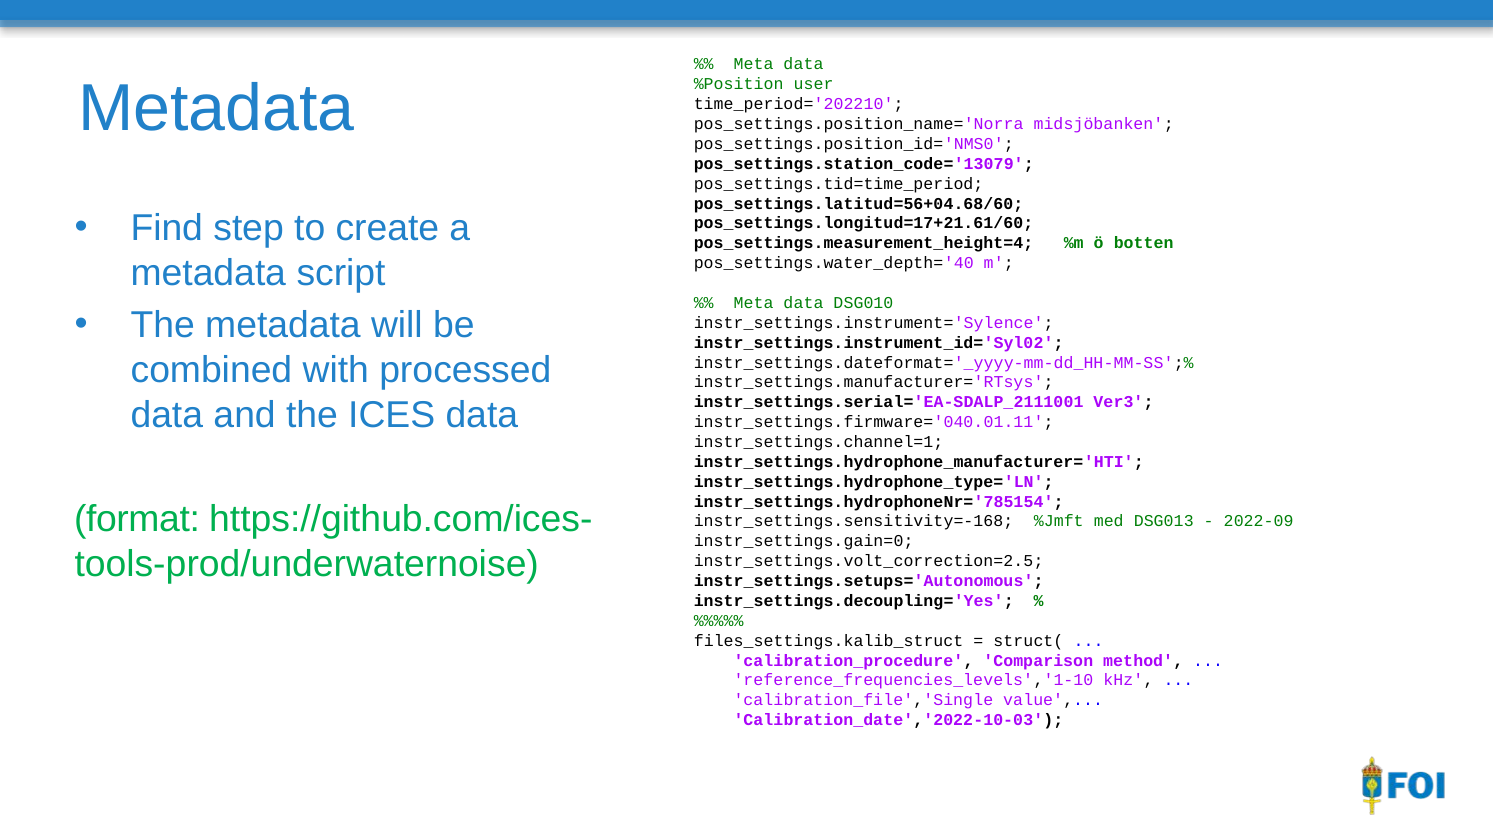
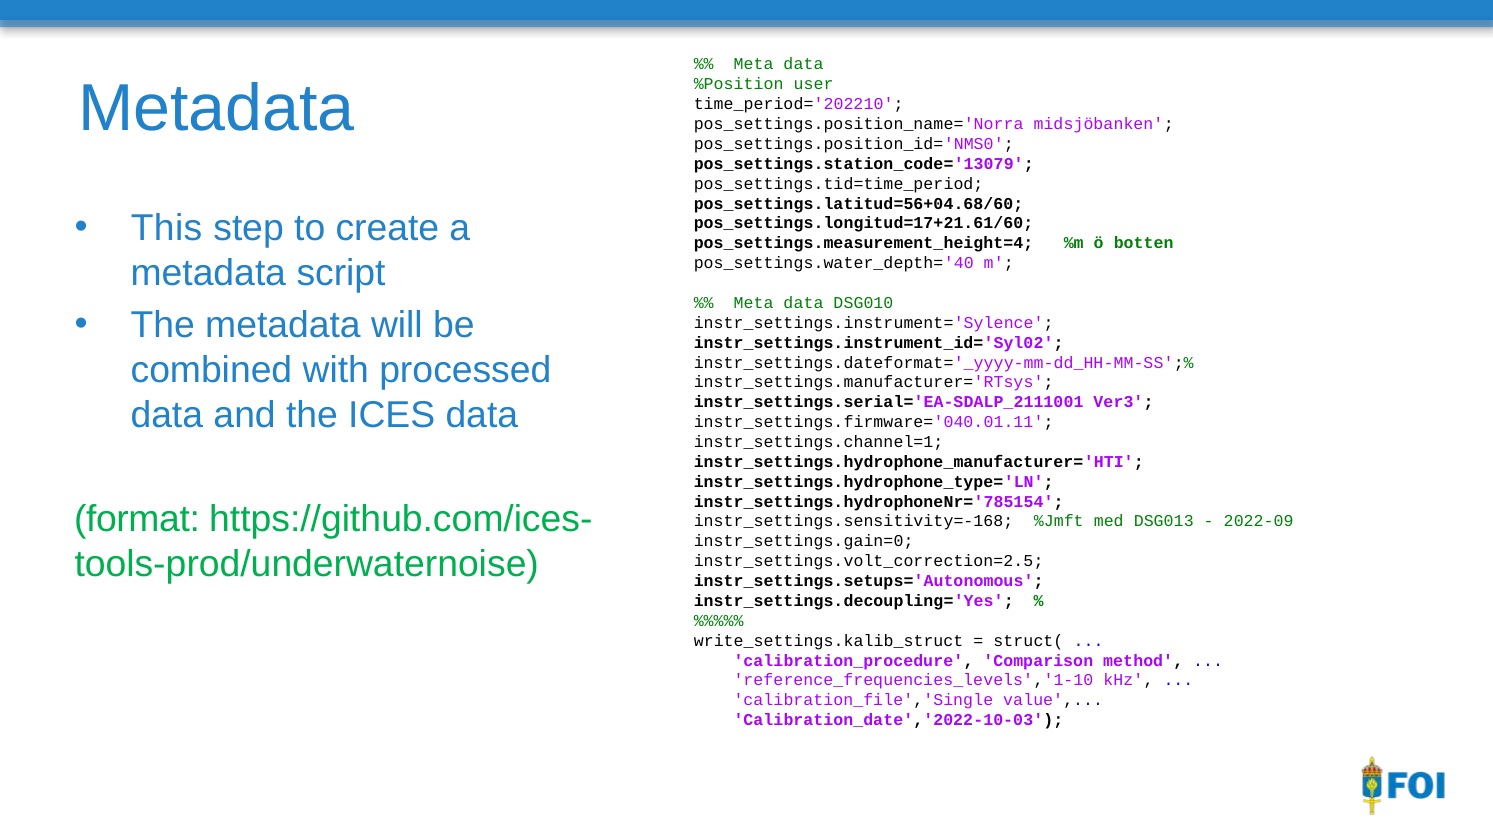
Find: Find -> This
files_settings.kalib_struct: files_settings.kalib_struct -> write_settings.kalib_struct
